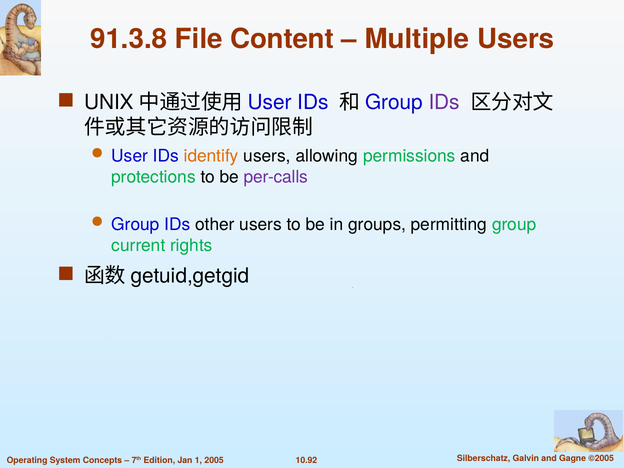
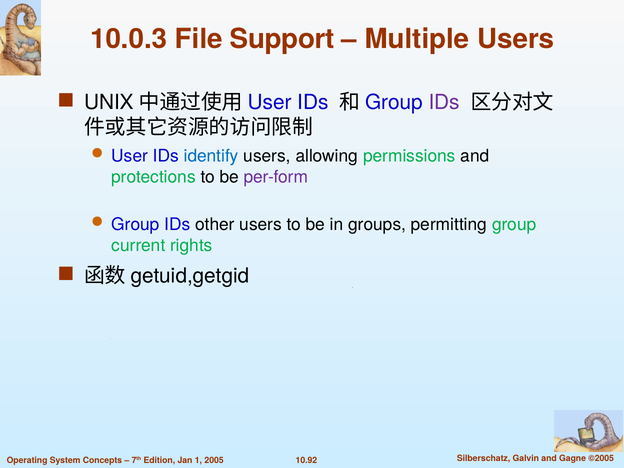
91.3.8: 91.3.8 -> 10.0.3
Content: Content -> Support
identify colour: orange -> blue
per-calls: per-calls -> per-form
